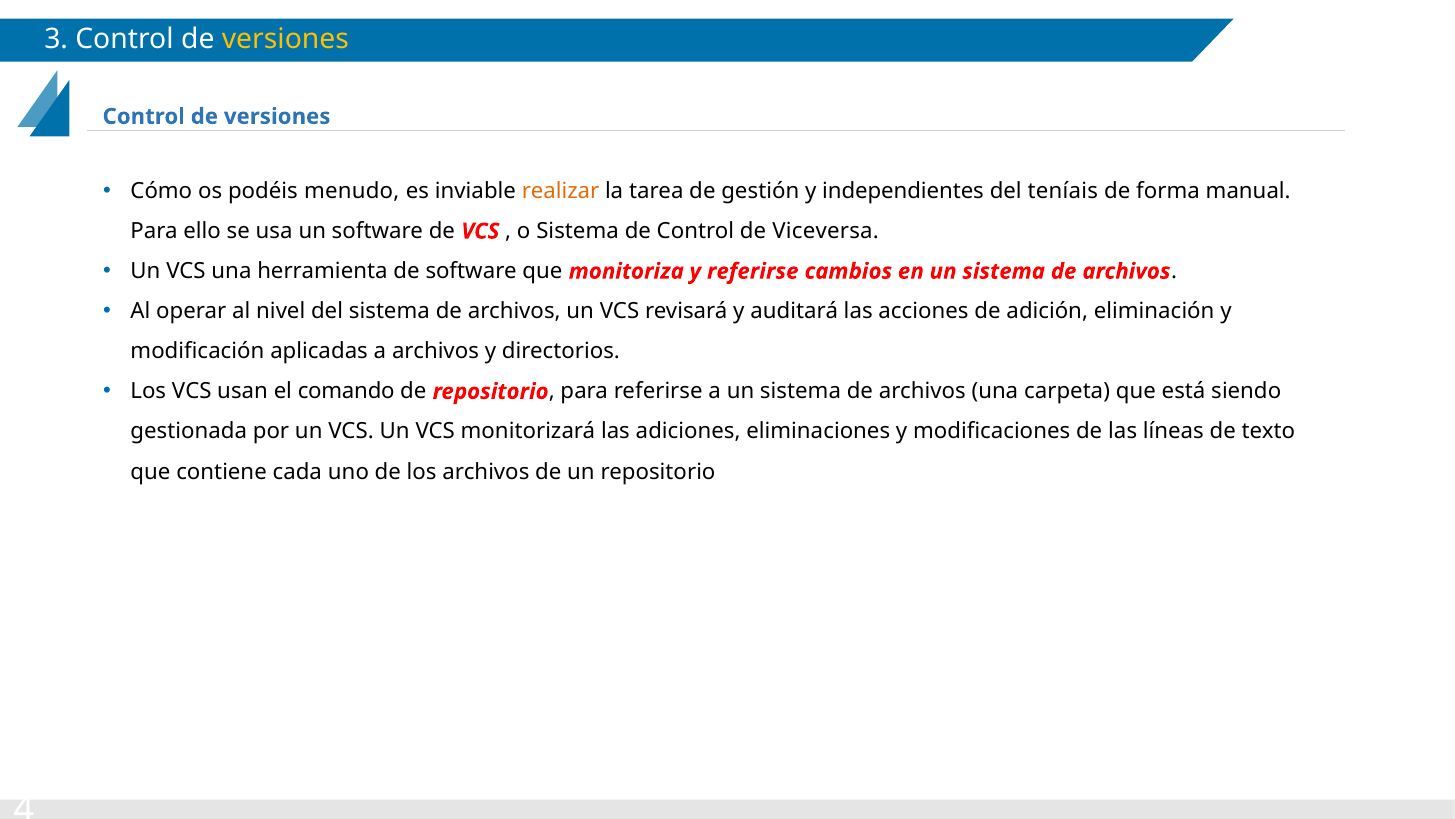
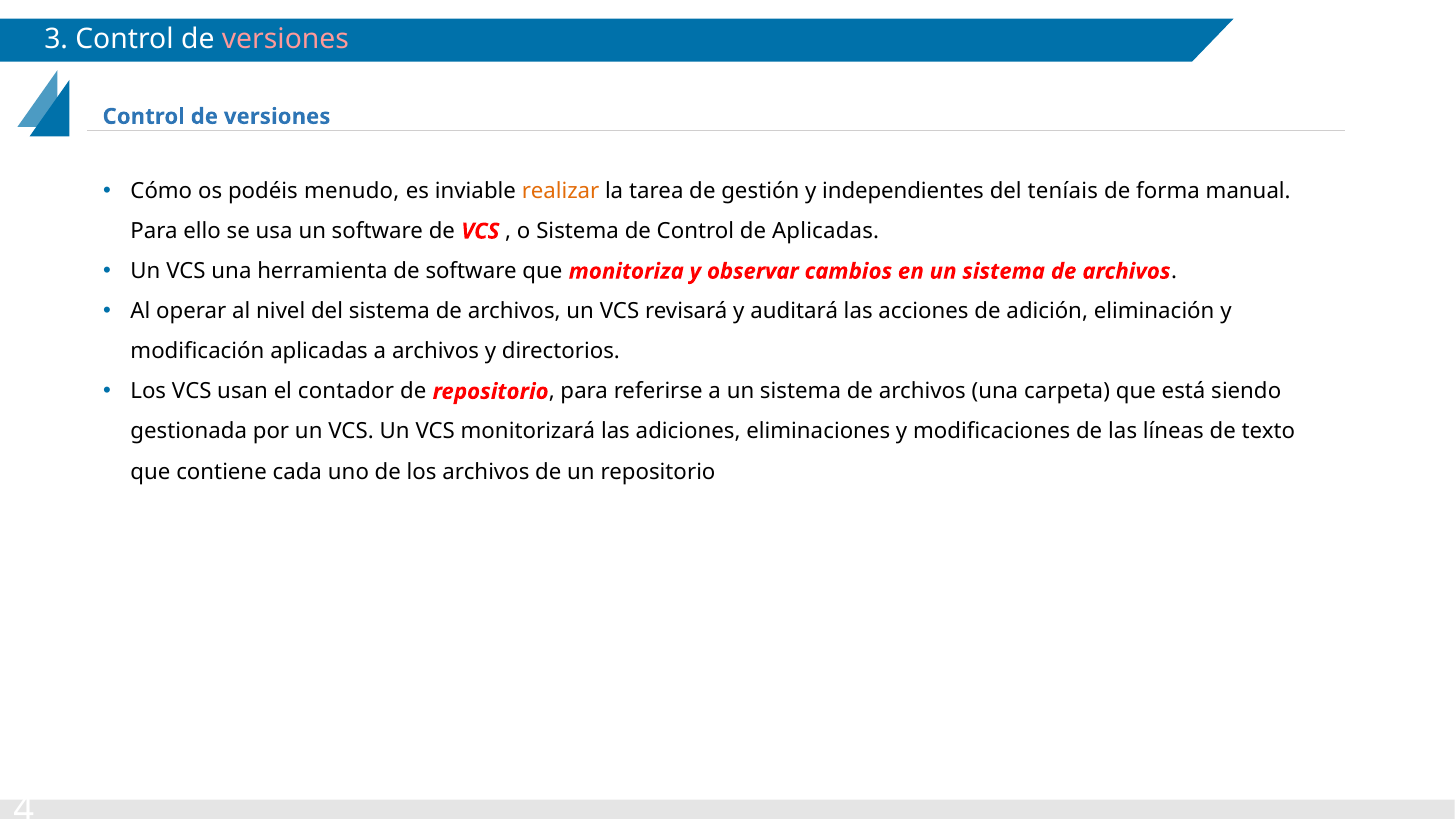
versiones at (285, 39) colour: yellow -> pink
de Viceversa: Viceversa -> Aplicadas
y referirse: referirse -> observar
comando: comando -> contador
